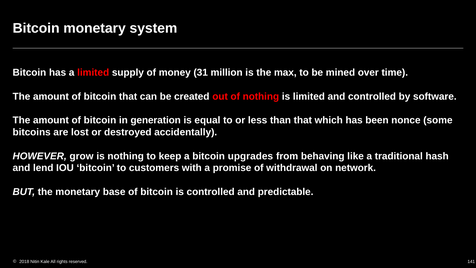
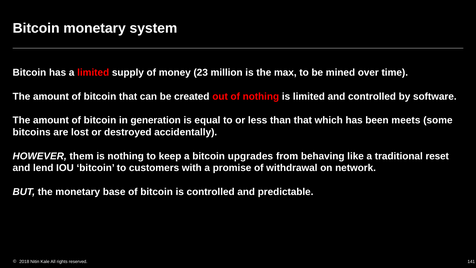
31: 31 -> 23
nonce: nonce -> meets
grow: grow -> them
hash: hash -> reset
